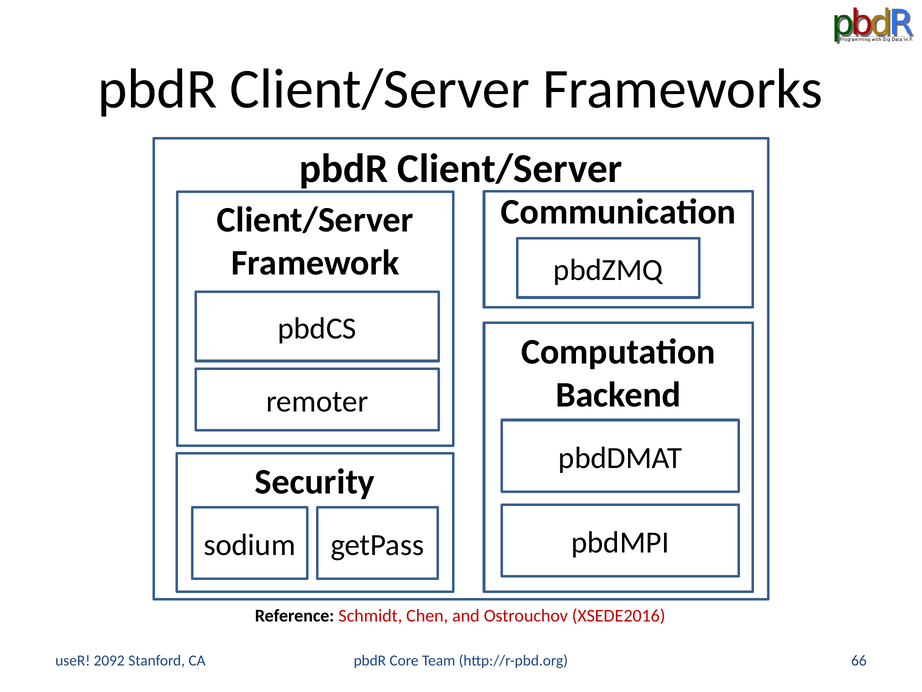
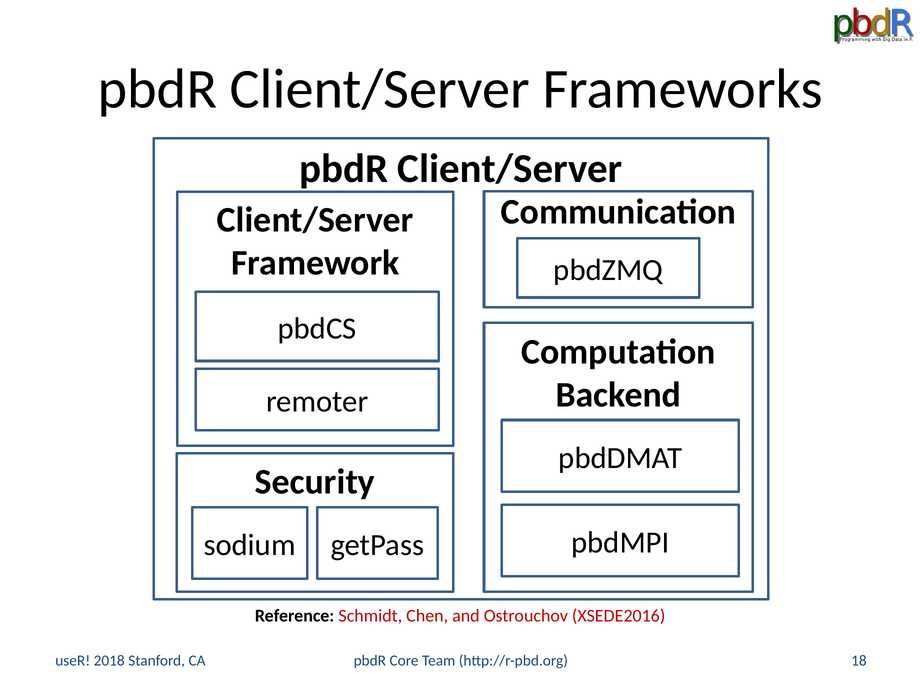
66: 66 -> 18
2092: 2092 -> 2018
